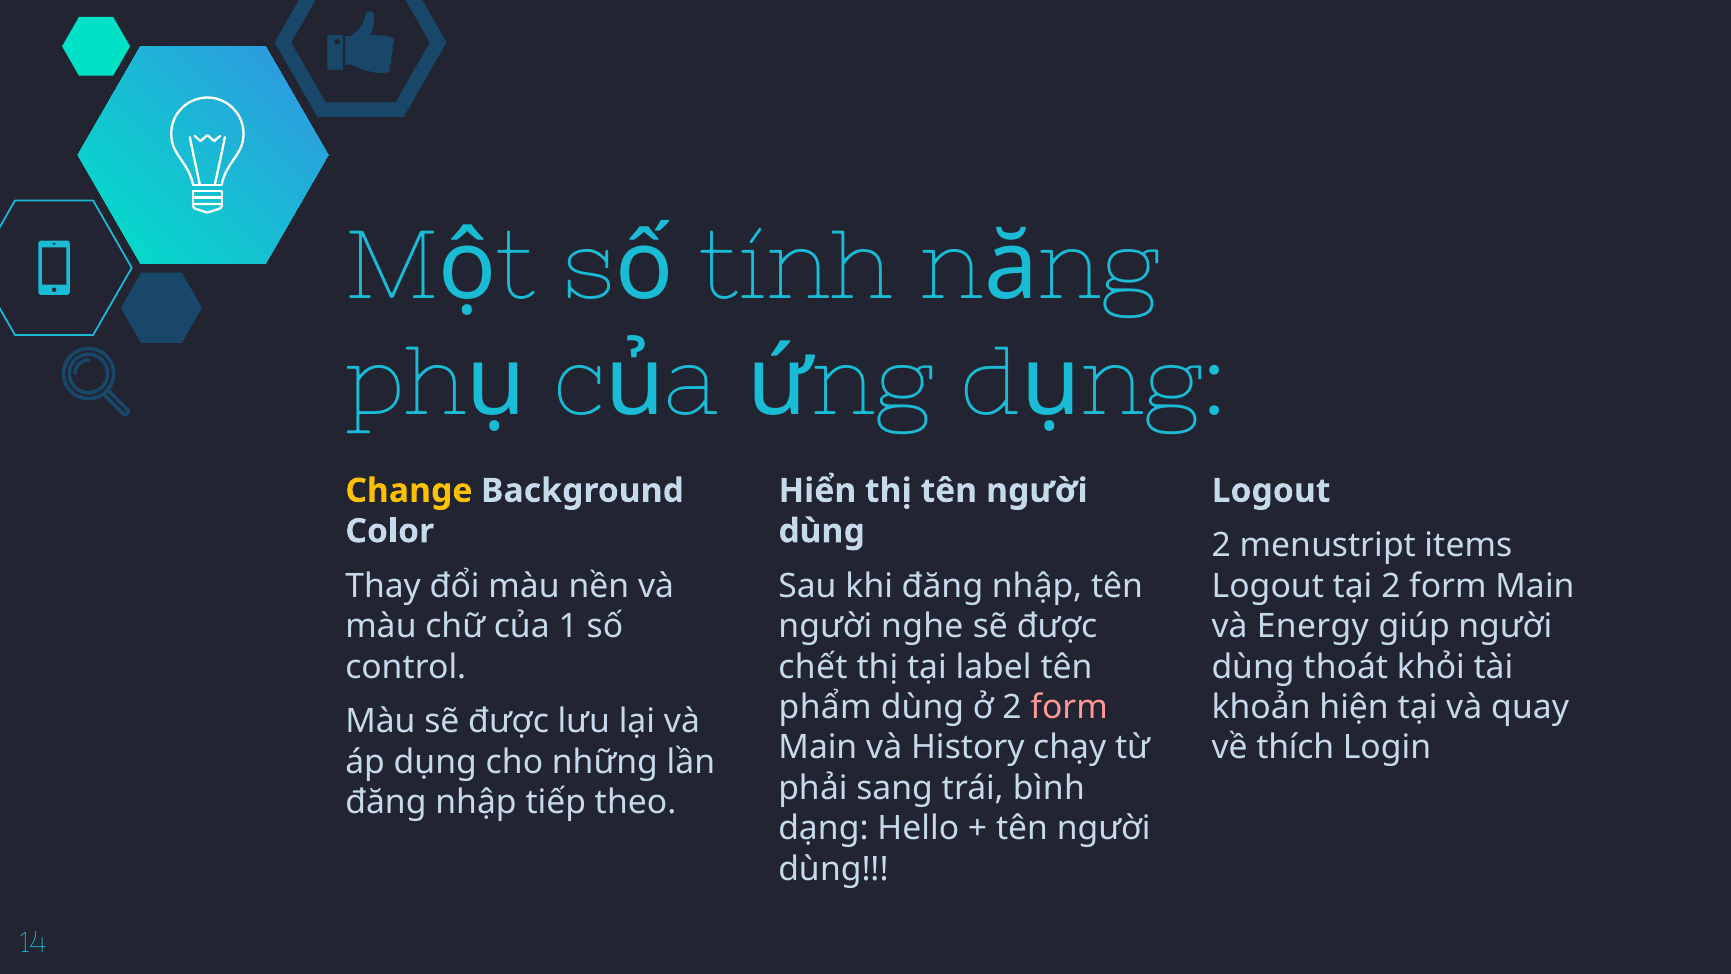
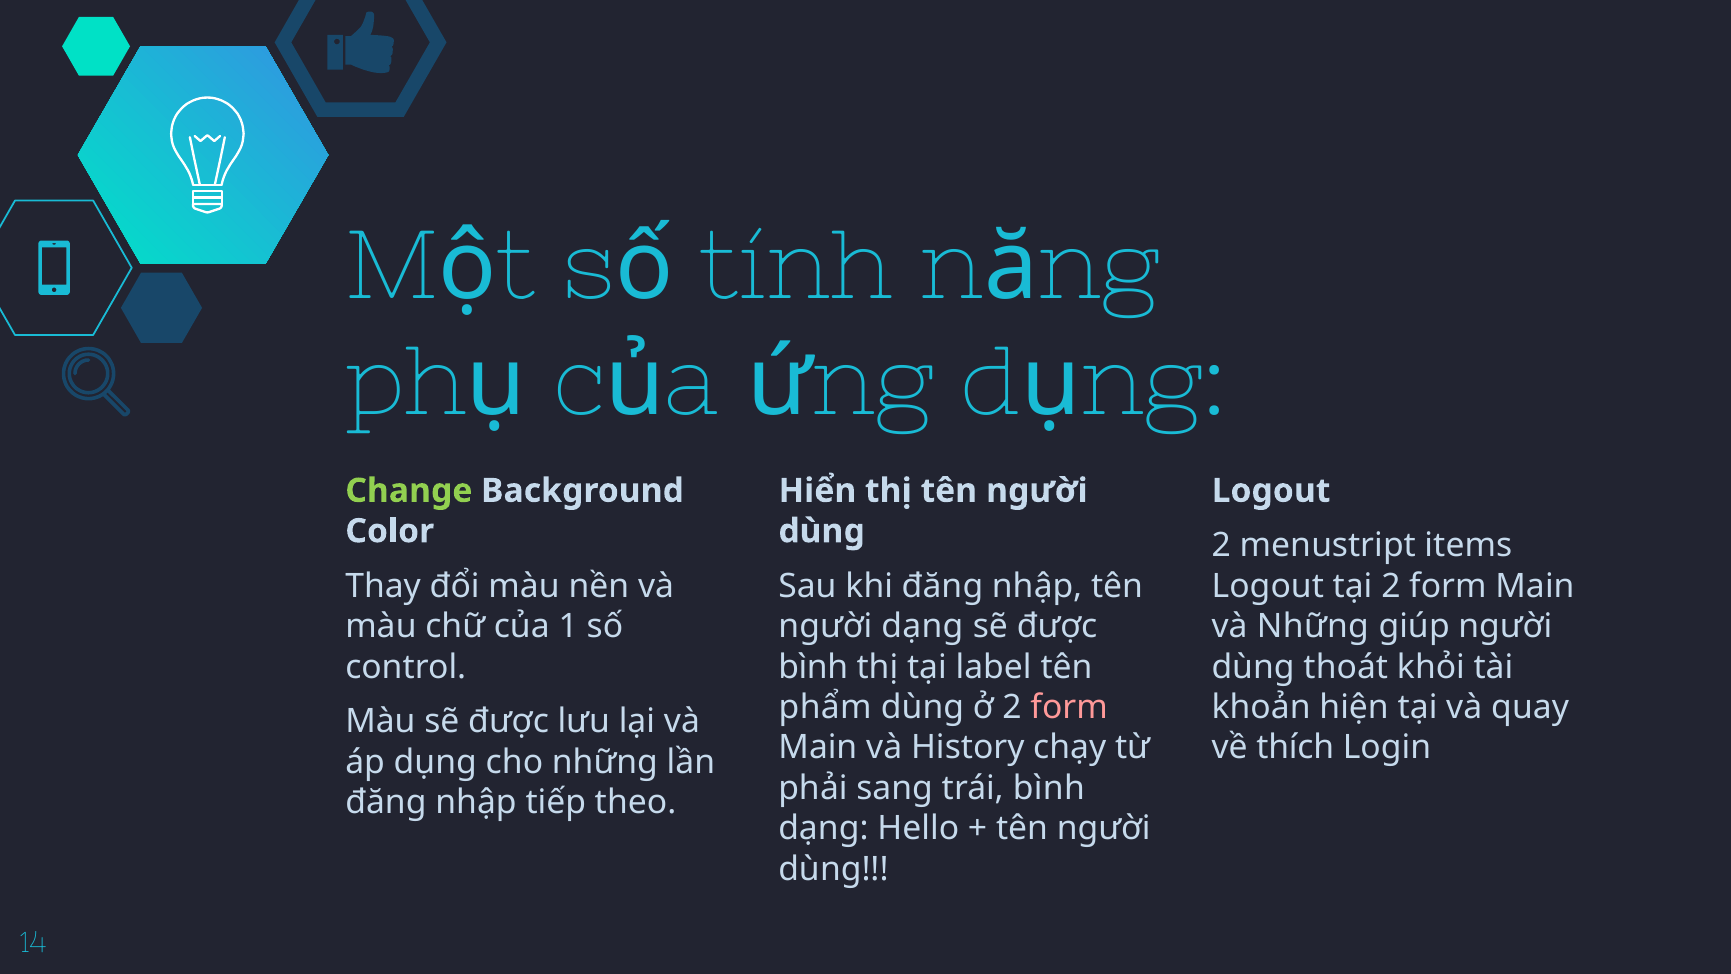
Change colour: yellow -> light green
người nghe: nghe -> dạng
và Energy: Energy -> Những
chết at (813, 667): chết -> bình
